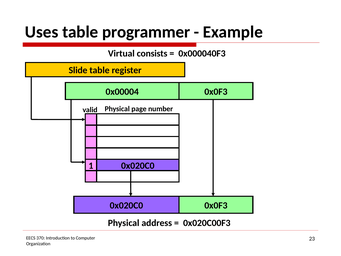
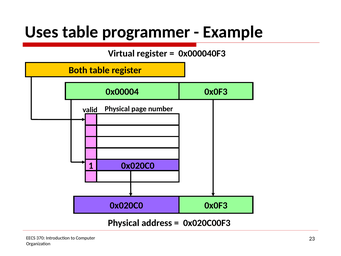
Virtual consists: consists -> register
Slide: Slide -> Both
